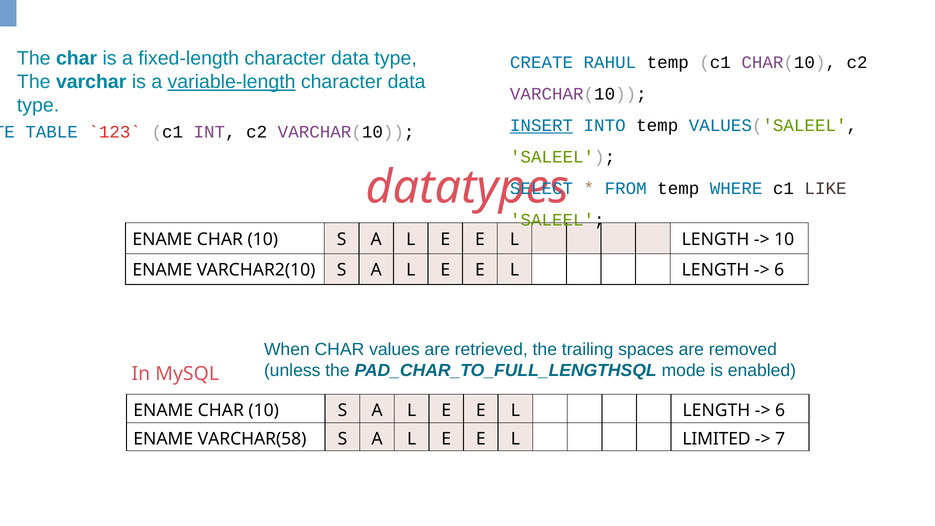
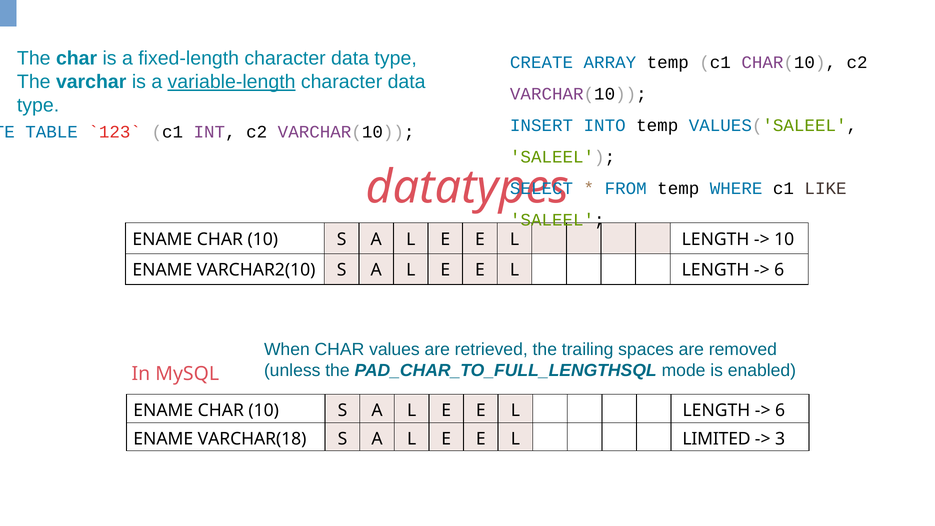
RAHUL: RAHUL -> ARRAY
INSERT underline: present -> none
VARCHAR(58: VARCHAR(58 -> VARCHAR(18
7: 7 -> 3
